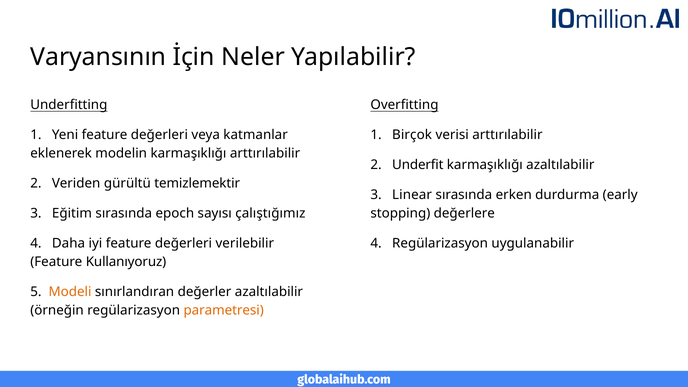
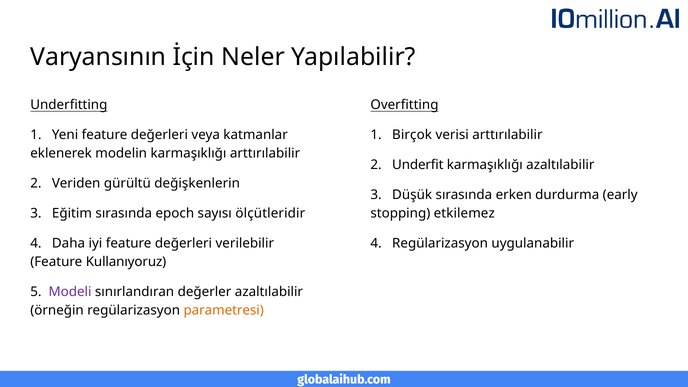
temizlemektir: temizlemektir -> değişkenlerin
Linear: Linear -> Düşük
çalıştığımız: çalıştığımız -> ölçütleridir
değerlere: değerlere -> etkilemez
Modeli colour: orange -> purple
